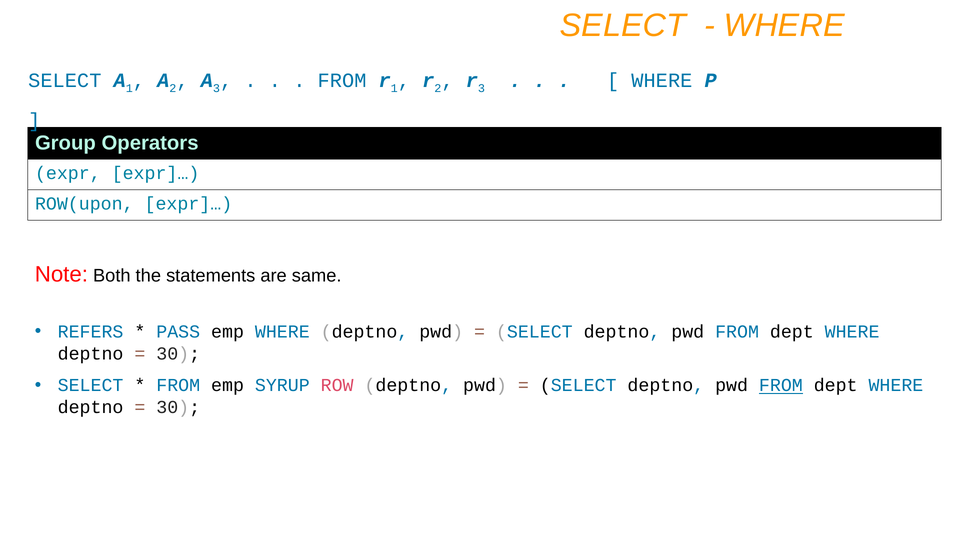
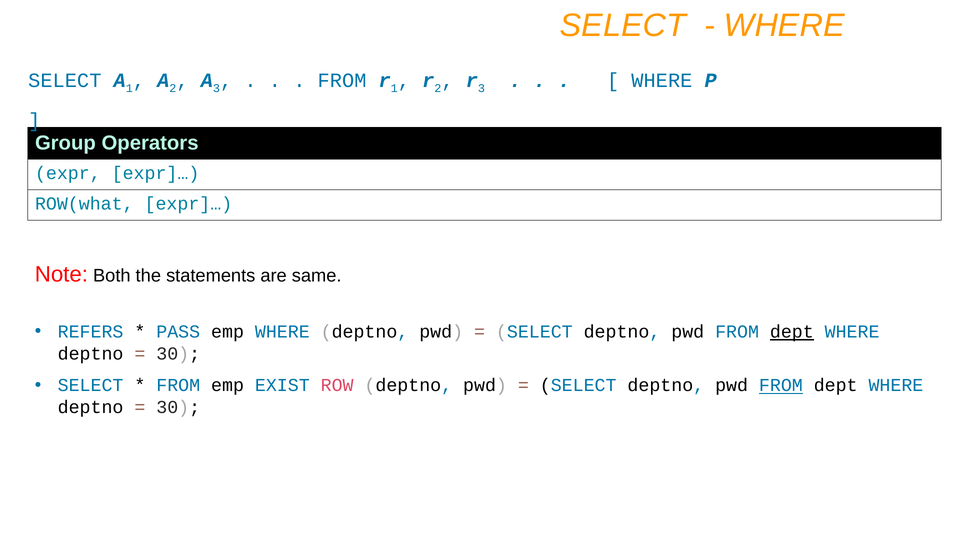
ROW(upon: ROW(upon -> ROW(what
dept at (792, 332) underline: none -> present
SYRUP: SYRUP -> EXIST
